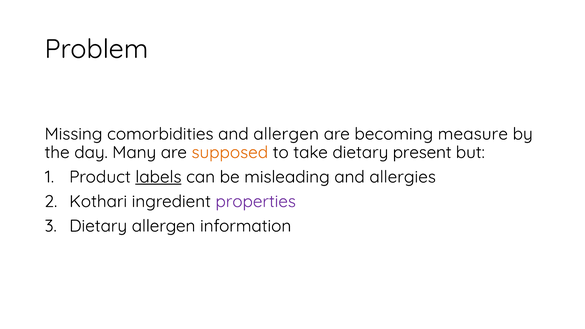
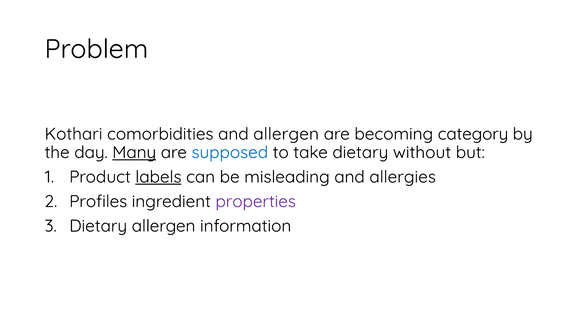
Missing: Missing -> Kothari
measure: measure -> category
Many underline: none -> present
supposed colour: orange -> blue
present: present -> without
Kothari: Kothari -> Profiles
